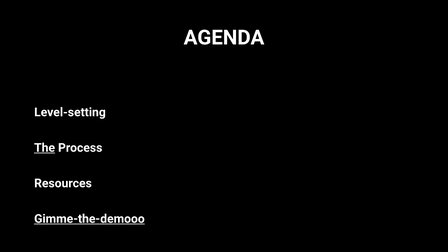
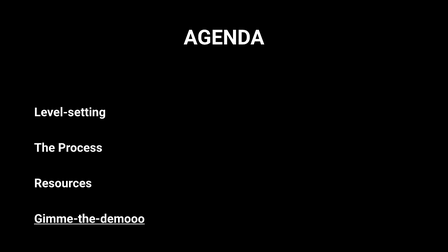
The underline: present -> none
